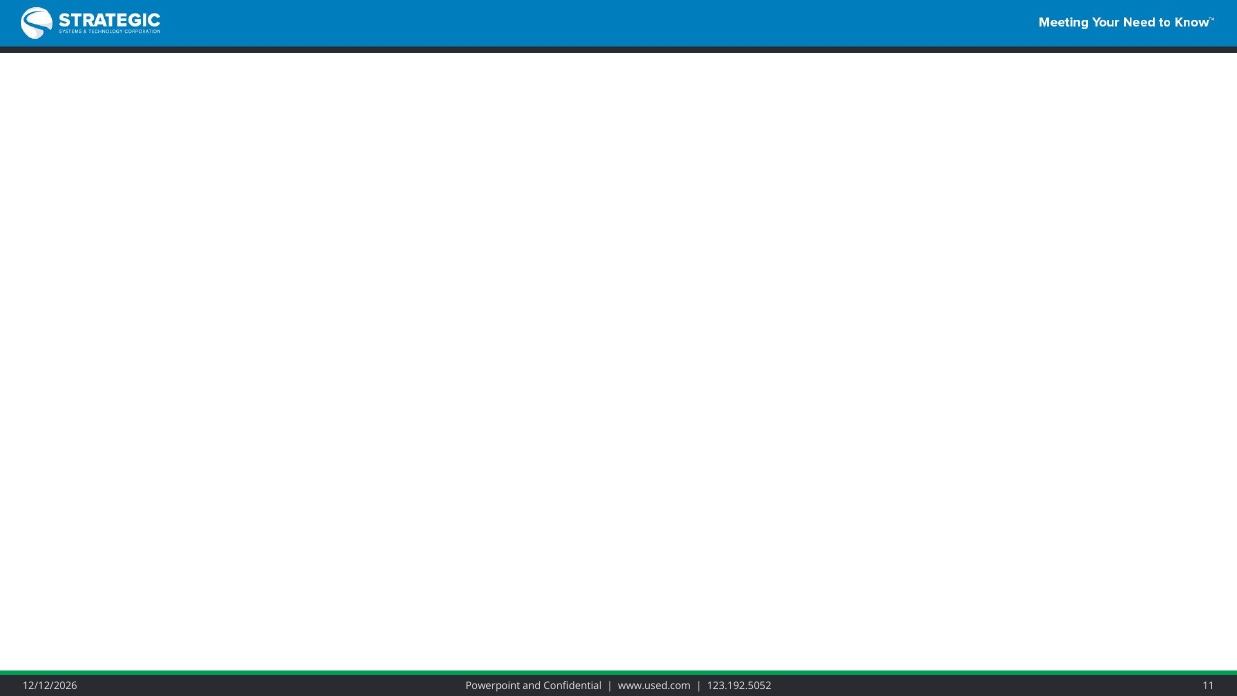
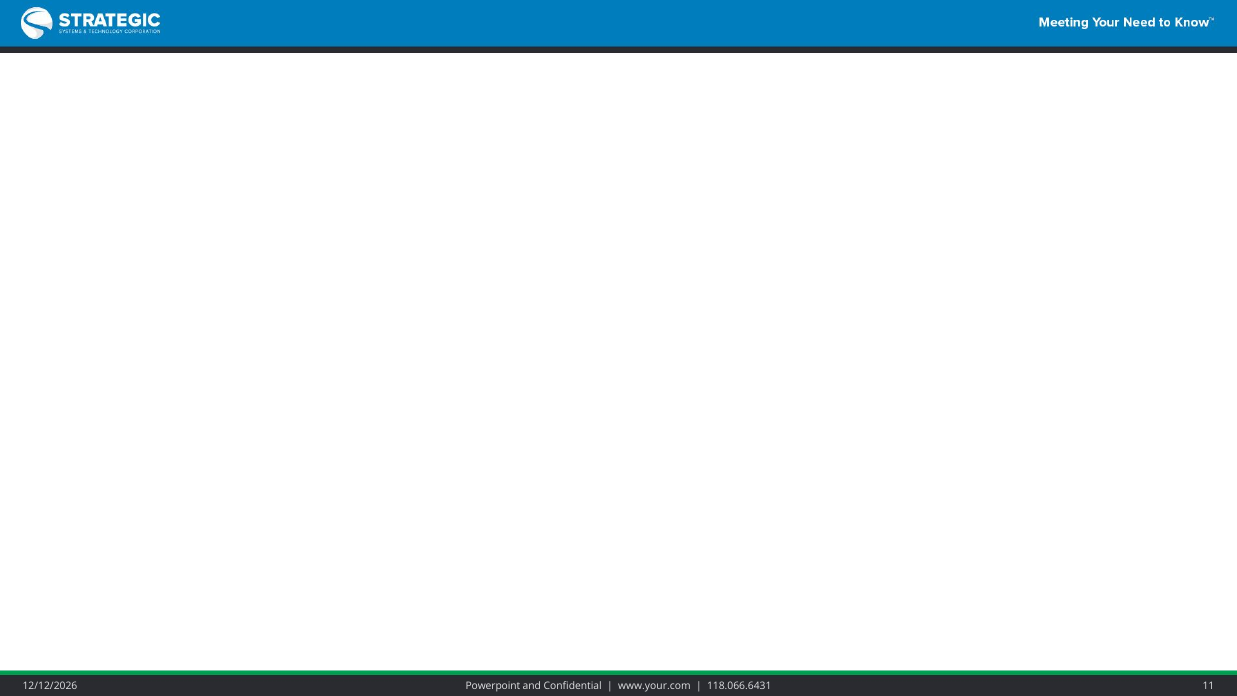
www.used.com: www.used.com -> www.your.com
123.192.5052: 123.192.5052 -> 118.066.6431
